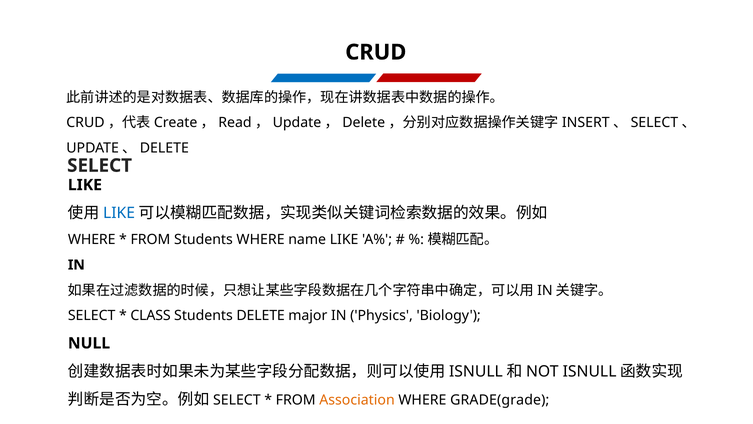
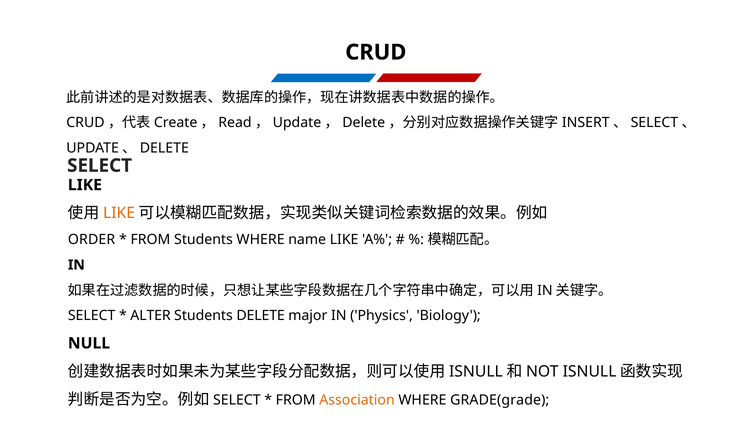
LIKE at (119, 213) colour: blue -> orange
WHERE at (92, 239): WHERE -> ORDER
CLASS: CLASS -> ALTER
